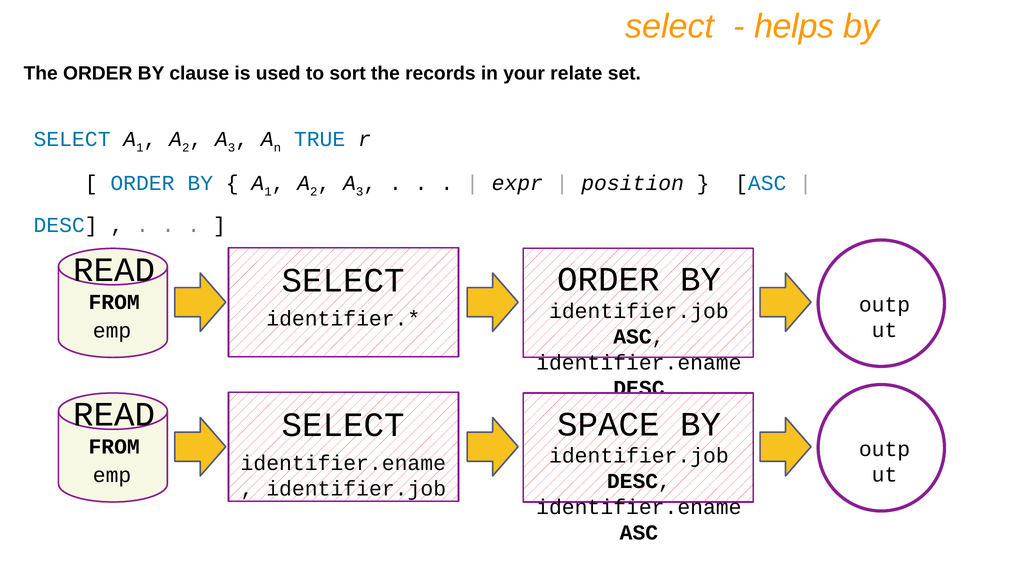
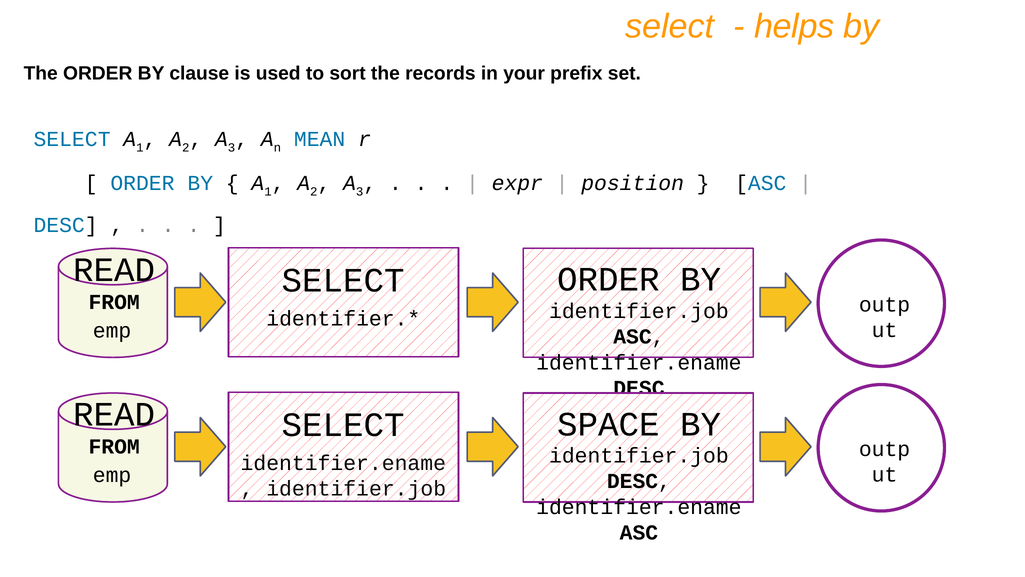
relate: relate -> prefix
TRUE: TRUE -> MEAN
